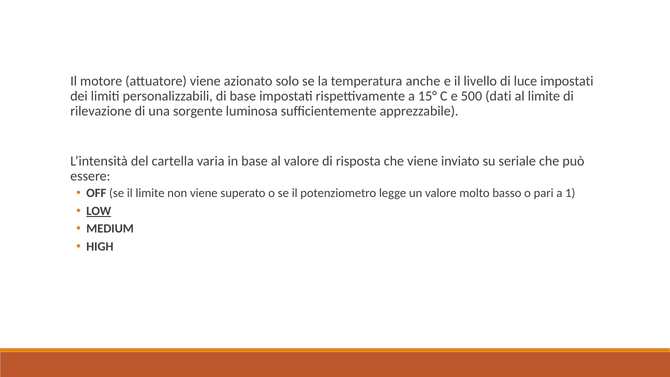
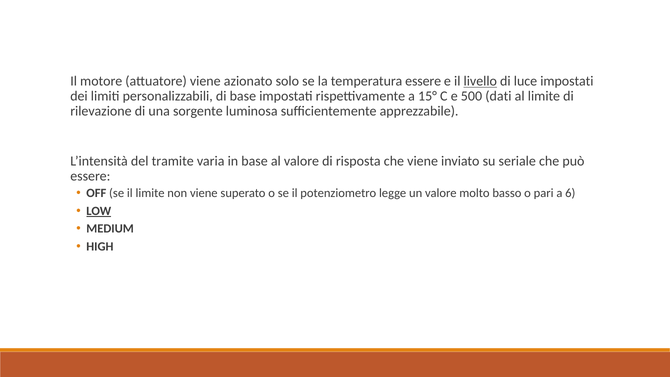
temperatura anche: anche -> essere
livello underline: none -> present
cartella: cartella -> tramite
1: 1 -> 6
